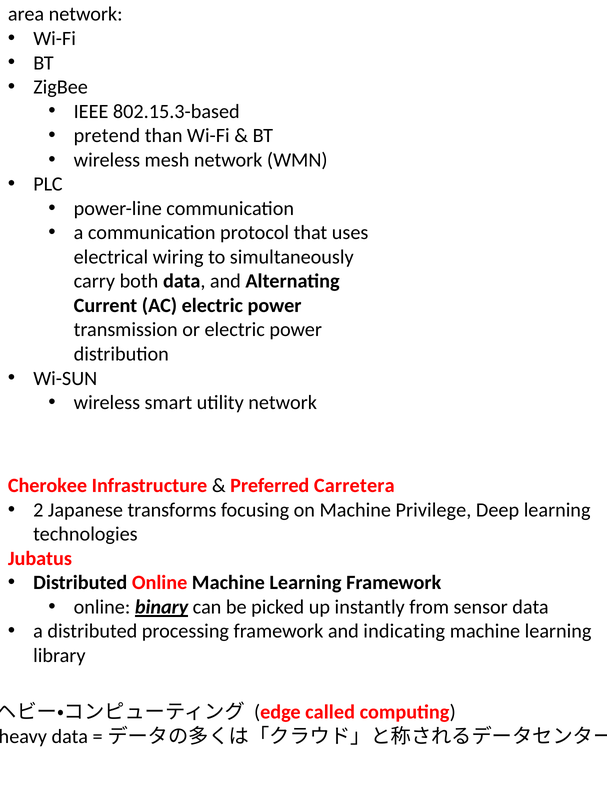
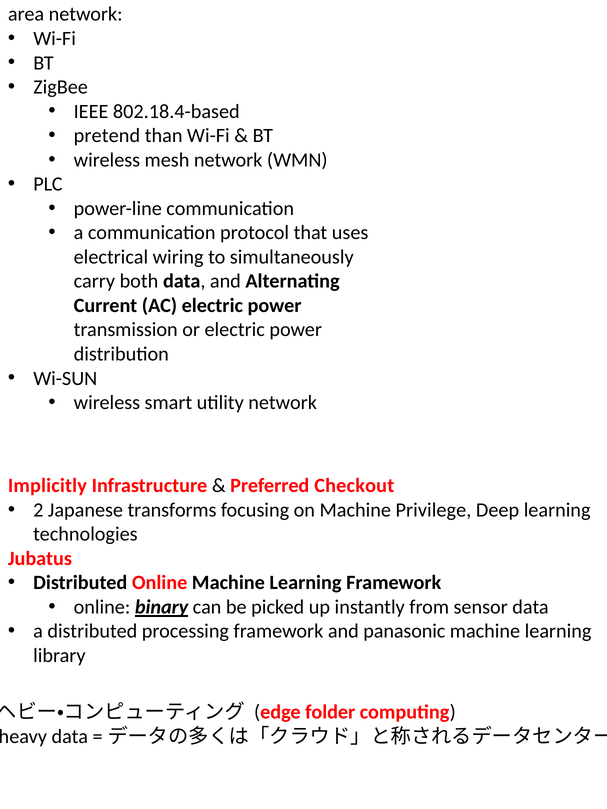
802.15.3-based: 802.15.3-based -> 802.18.4-based
Cherokee: Cherokee -> Implicitly
Carretera: Carretera -> Checkout
indicating: indicating -> panasonic
called: called -> folder
